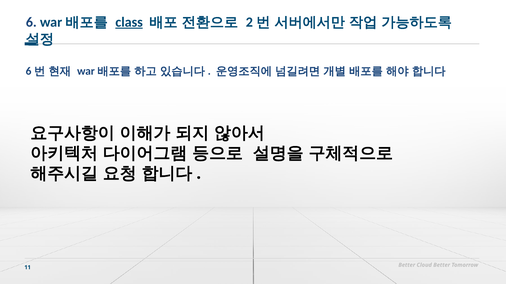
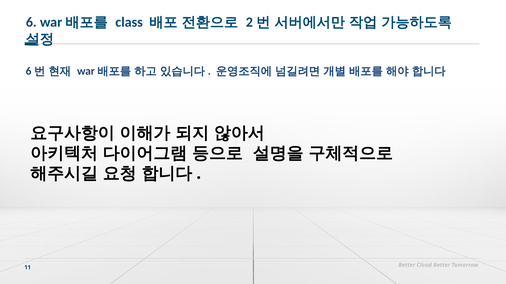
class underline: present -> none
